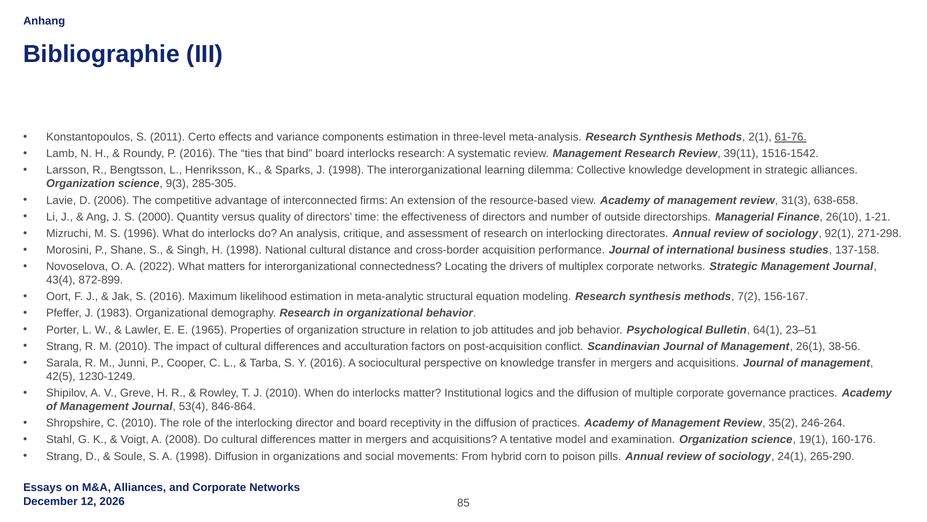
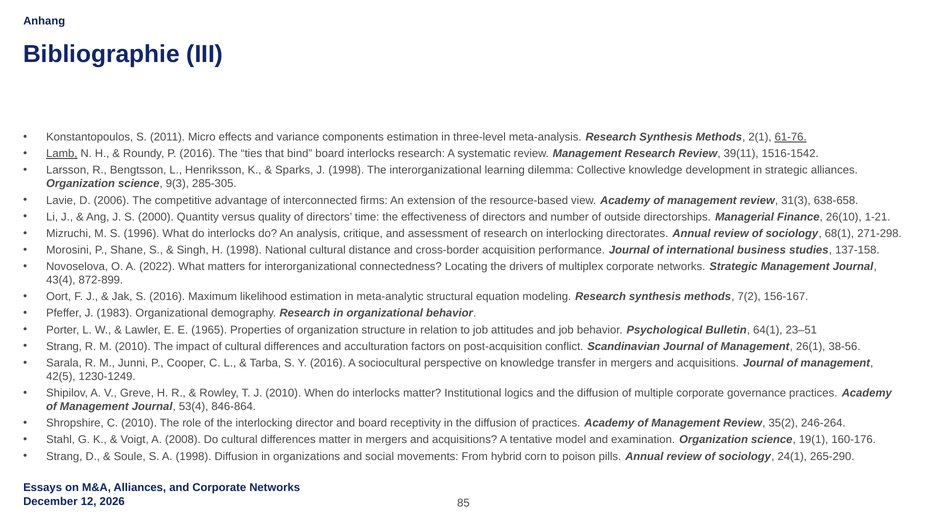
Certo: Certo -> Micro
Lamb underline: none -> present
92(1: 92(1 -> 68(1
